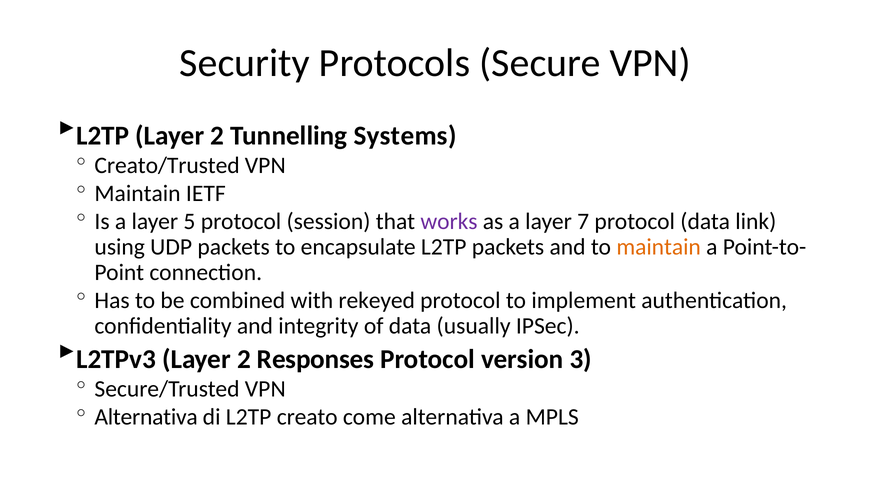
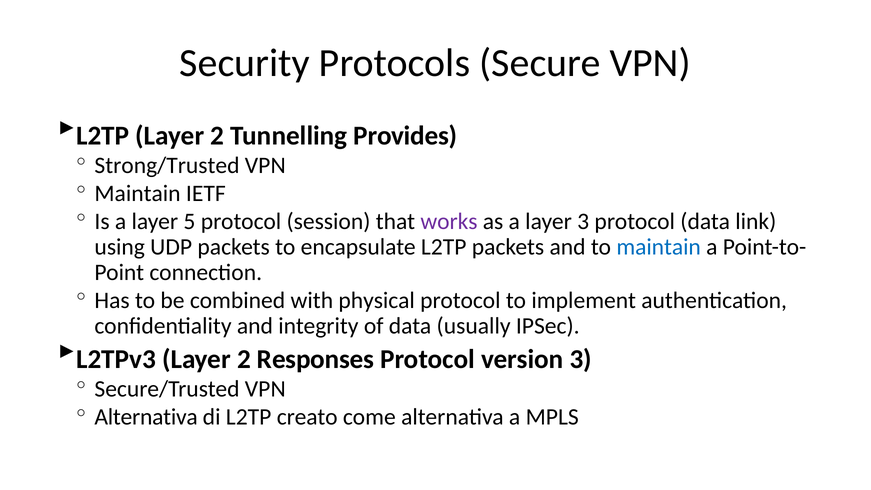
Systems: Systems -> Provides
Creato/Trusted: Creato/Trusted -> Strong/Trusted
layer 7: 7 -> 3
maintain at (659, 247) colour: orange -> blue
rekeyed: rekeyed -> physical
